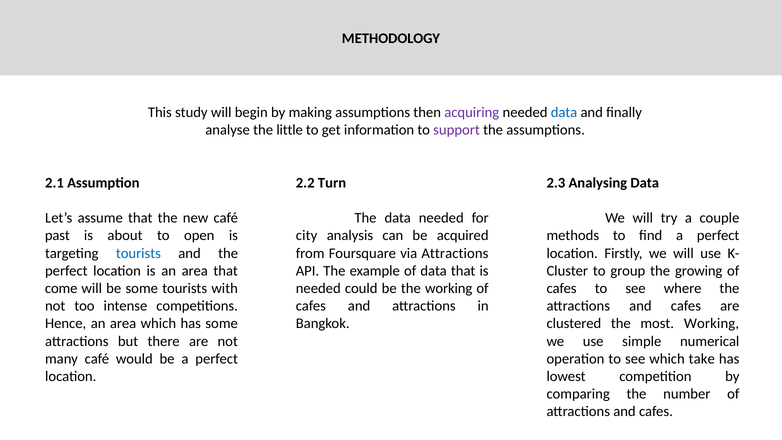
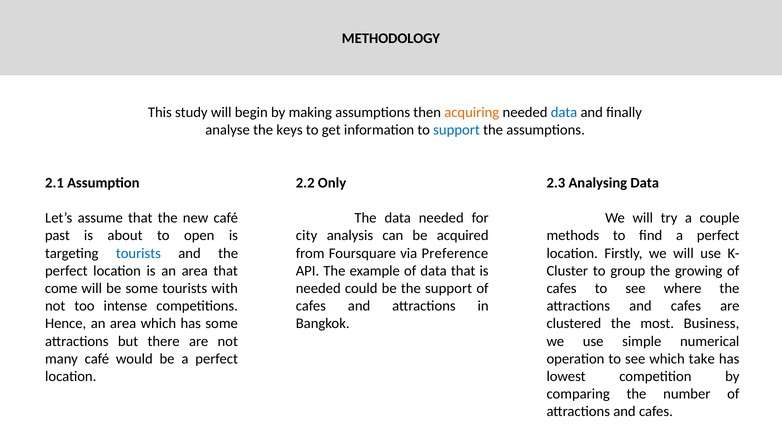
acquiring colour: purple -> orange
little: little -> keys
support at (457, 130) colour: purple -> blue
Turn: Turn -> Only
via Attractions: Attractions -> Preference
the working: working -> support
most Working: Working -> Business
